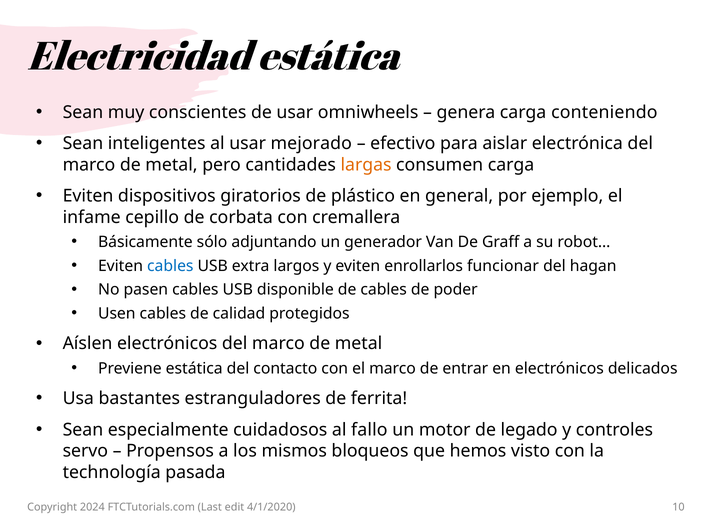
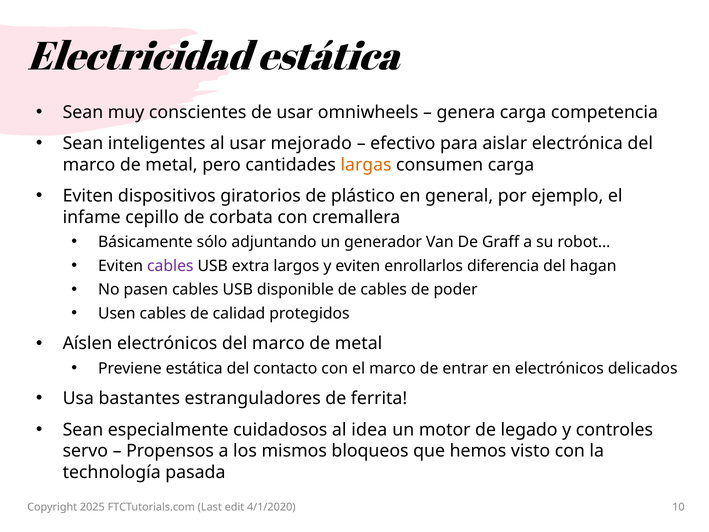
conteniendo: conteniendo -> competencia
cables at (170, 266) colour: blue -> purple
funcionar: funcionar -> diferencia
fallo: fallo -> idea
2024: 2024 -> 2025
